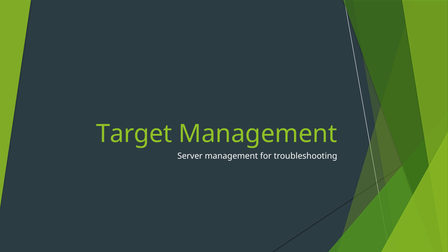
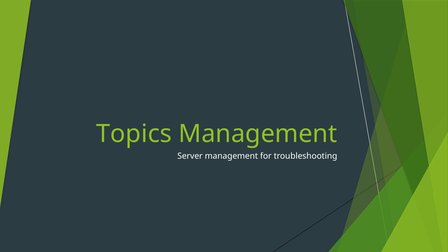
Target: Target -> Topics
